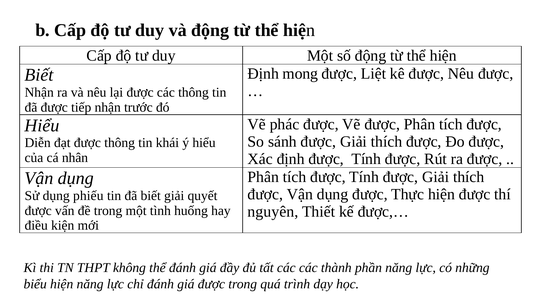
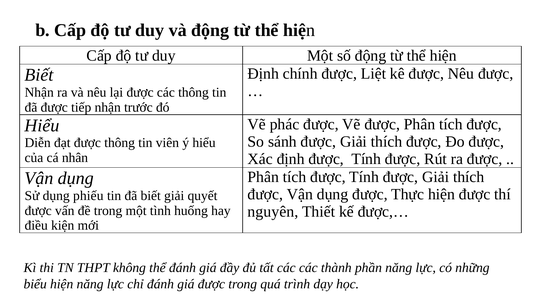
mong: mong -> chính
khái: khái -> viên
